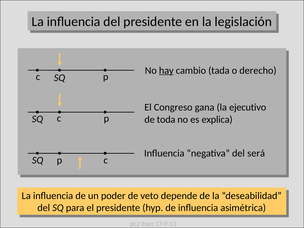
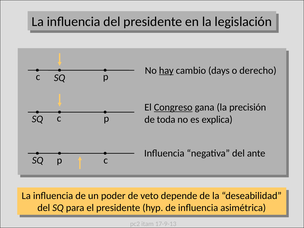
tada: tada -> days
Congreso underline: none -> present
ejecutivo: ejecutivo -> precisión
será: será -> ante
